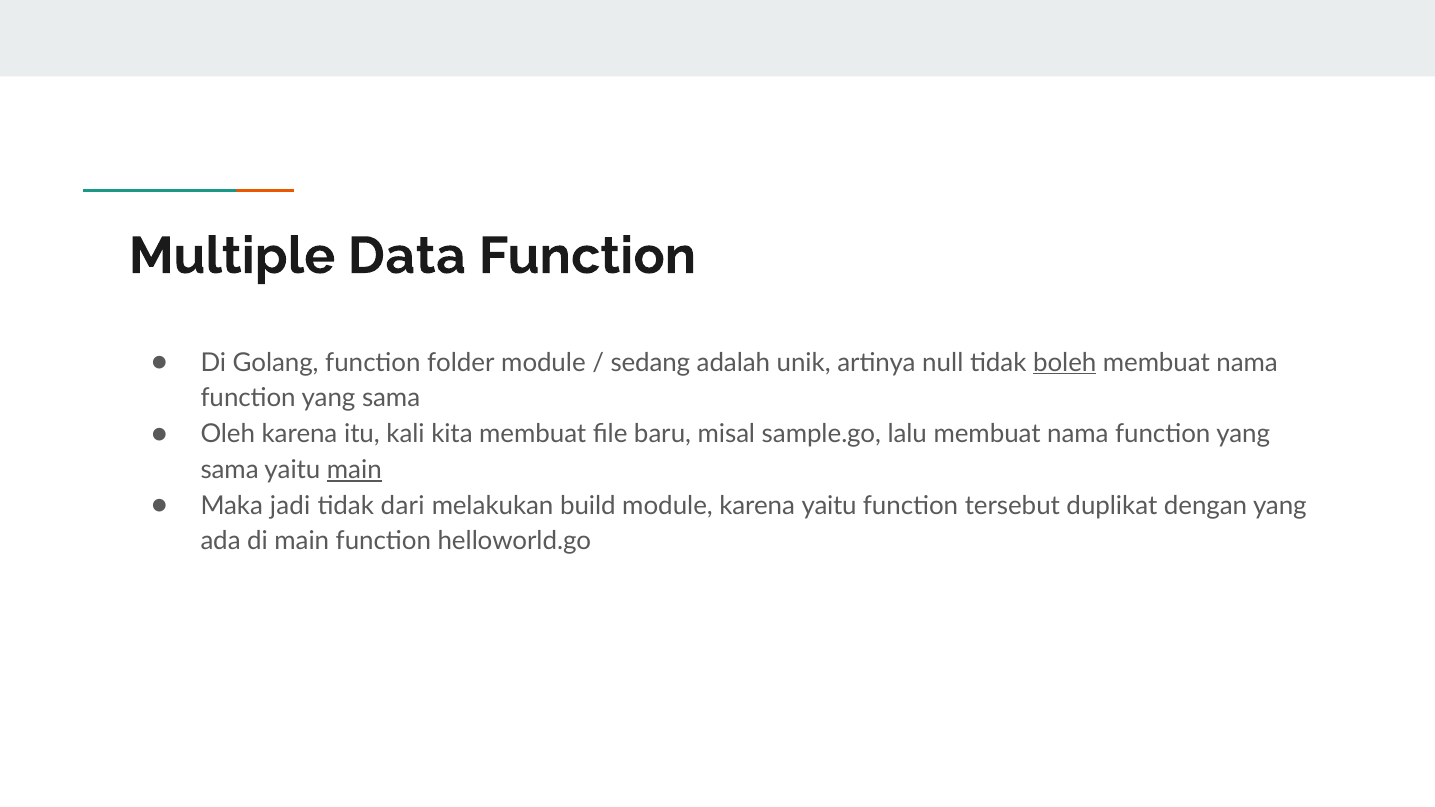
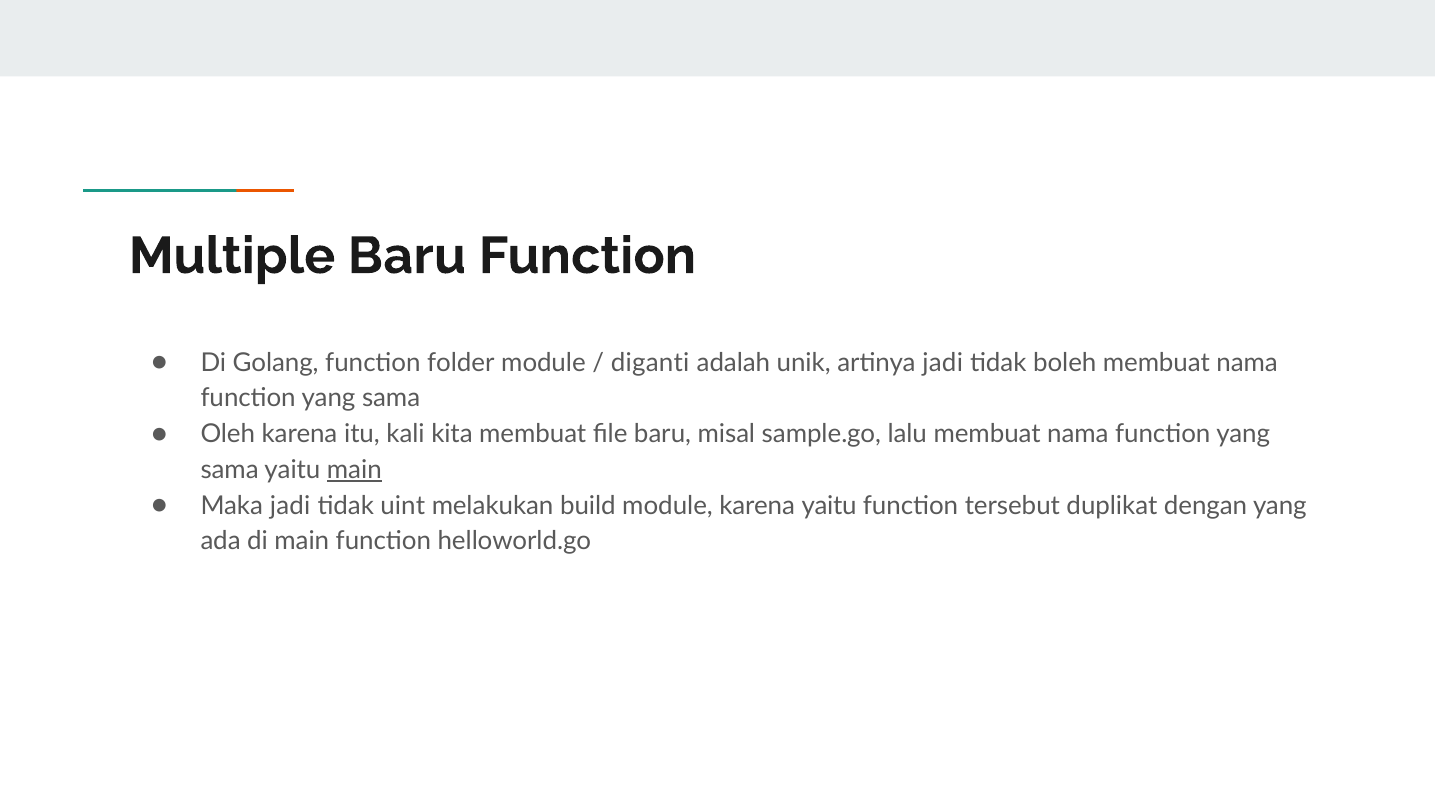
Multiple Data: Data -> Baru
sedang: sedang -> diganti
artinya null: null -> jadi
boleh underline: present -> none
dari: dari -> uint
